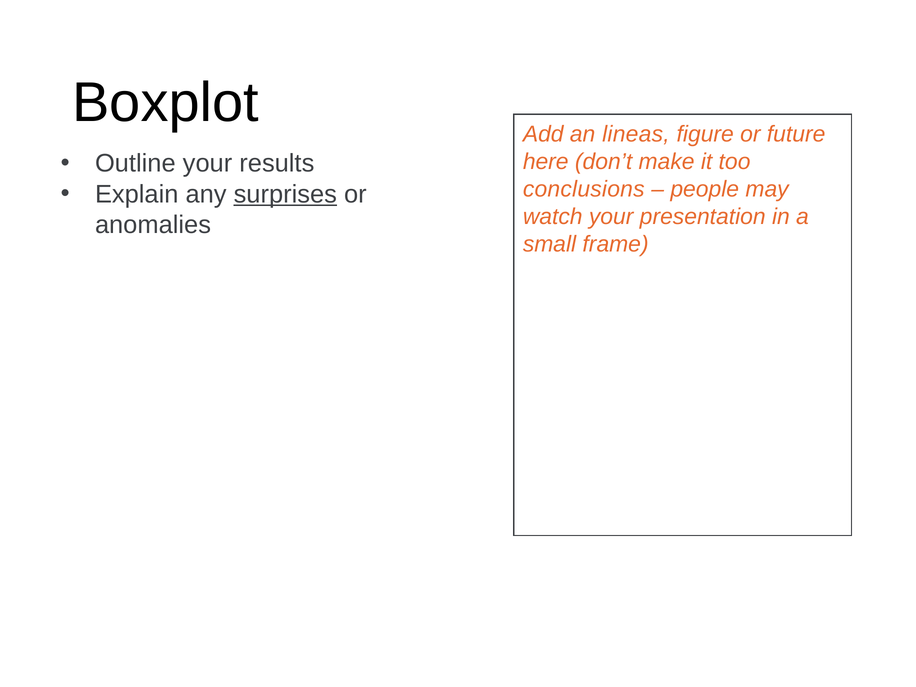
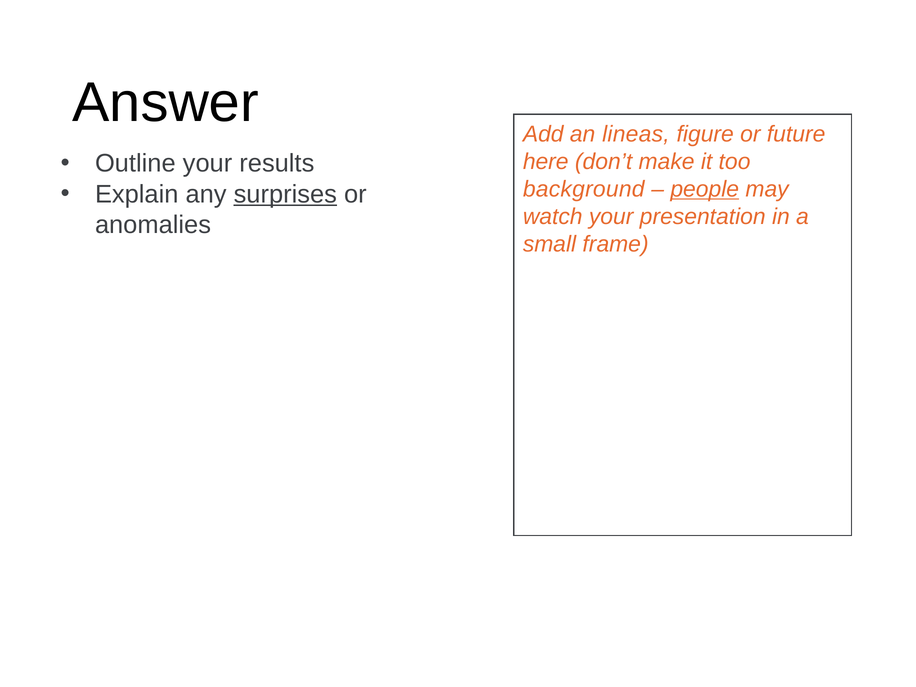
Boxplot: Boxplot -> Answer
conclusions: conclusions -> background
people underline: none -> present
